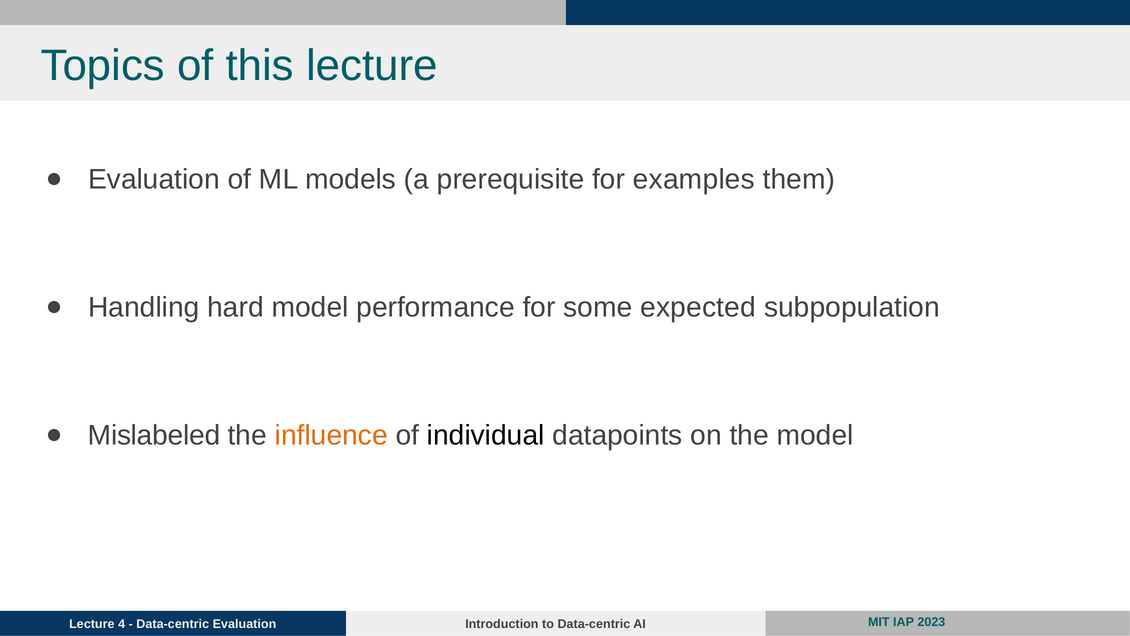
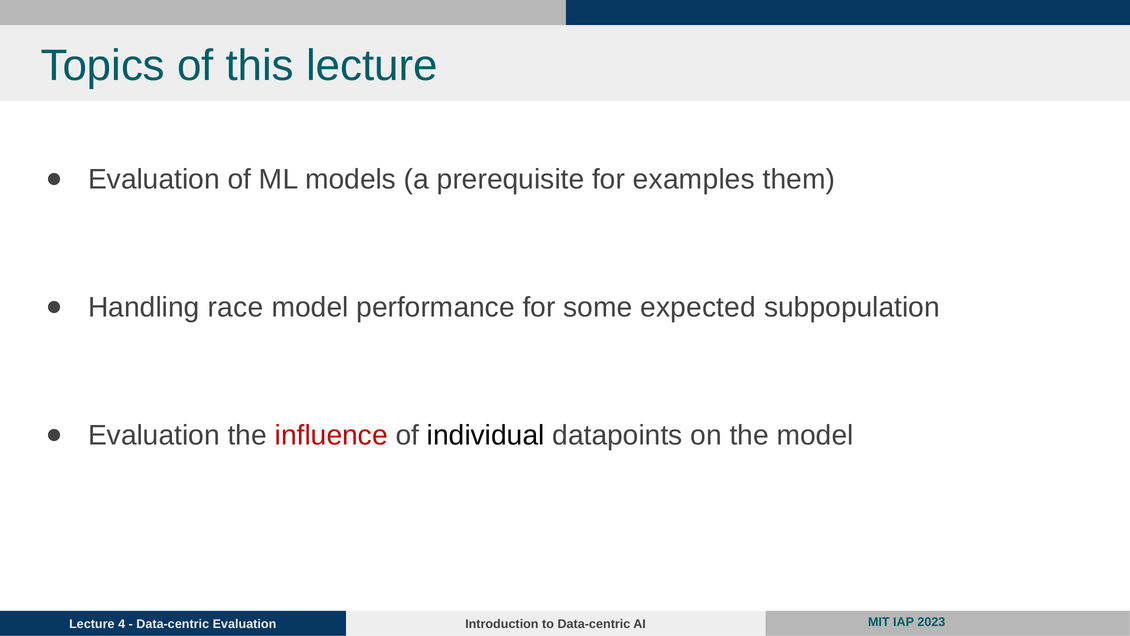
hard: hard -> race
Mislabeled at (154, 435): Mislabeled -> Evaluation
influence colour: orange -> red
